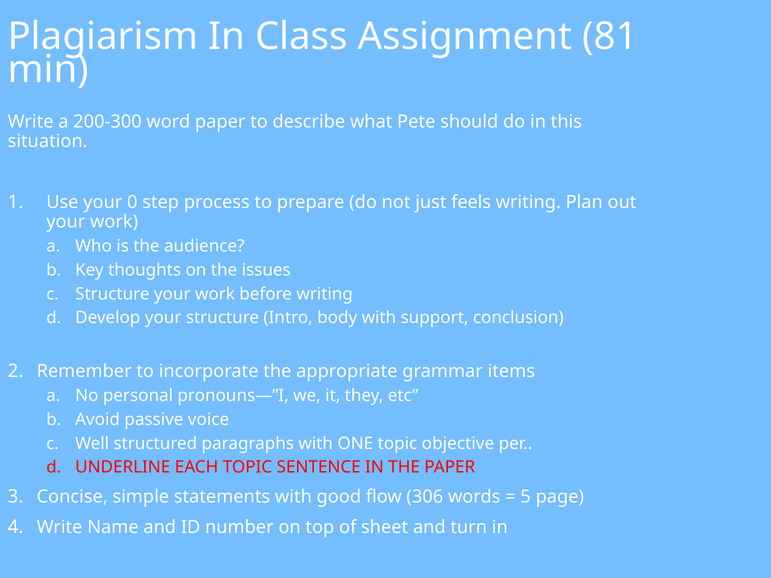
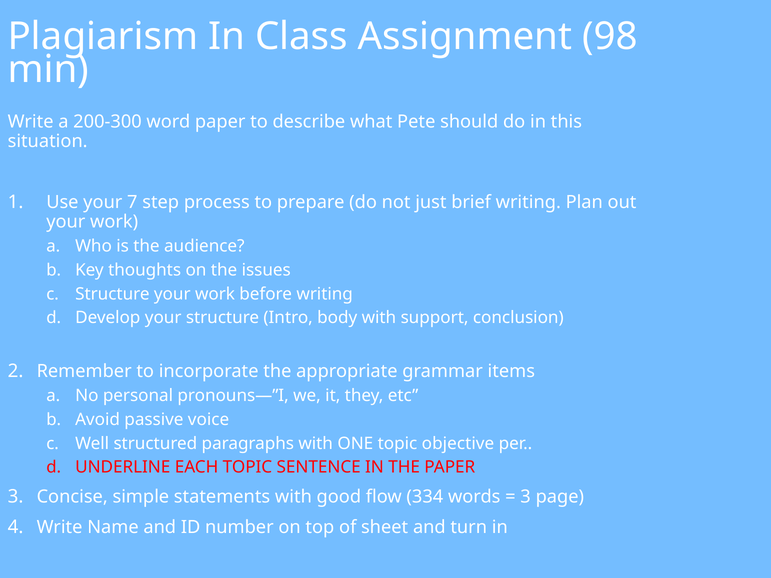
81: 81 -> 98
0: 0 -> 7
feels: feels -> brief
306: 306 -> 334
5 at (526, 497): 5 -> 3
